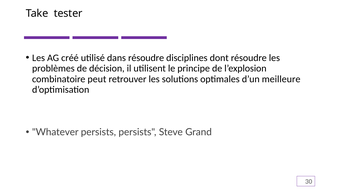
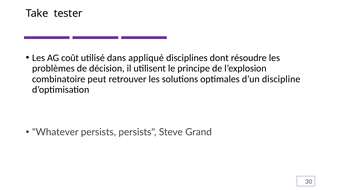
créé: créé -> coût
dans résoudre: résoudre -> appliqué
meilleure: meilleure -> discipline
